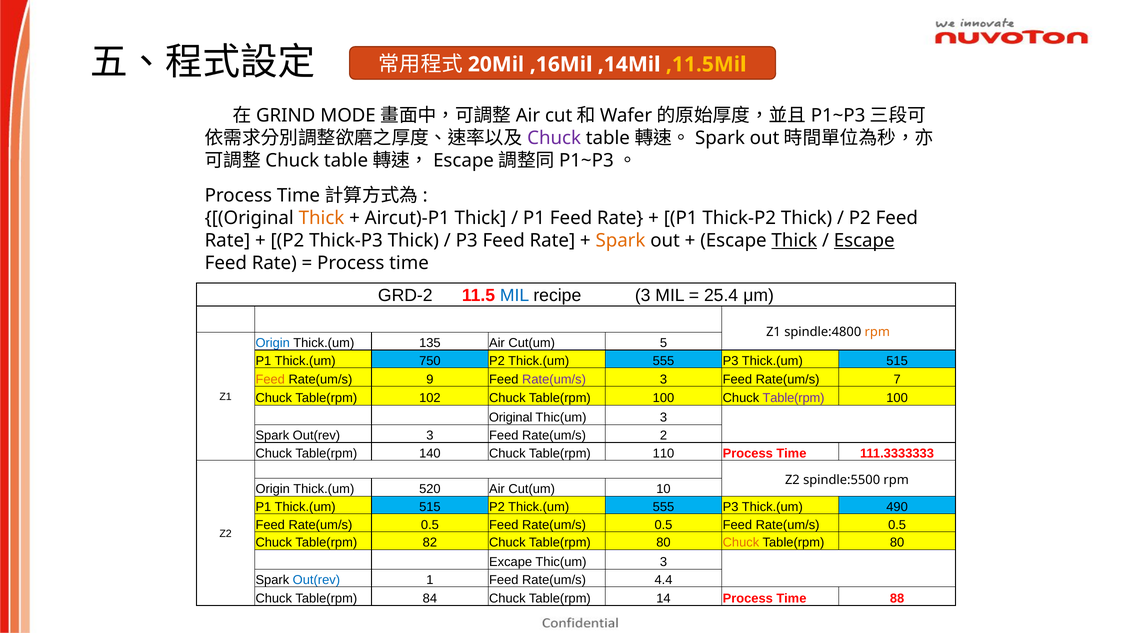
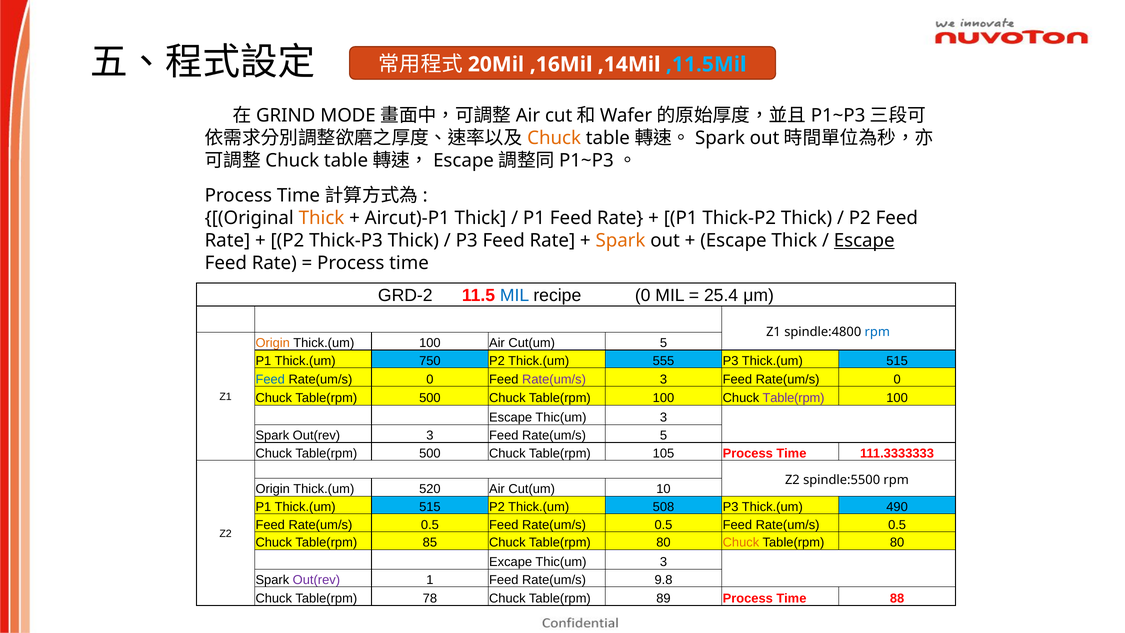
,11.5Mil colour: yellow -> light blue
Chuck at (554, 138) colour: purple -> orange
Thick at (794, 240) underline: present -> none
recipe 3: 3 -> 0
rpm at (877, 332) colour: orange -> blue
Origin at (273, 343) colour: blue -> orange
Thick.(um 135: 135 -> 100
Feed at (270, 379) colour: orange -> blue
9 at (430, 379): 9 -> 0
3 Feed Rate(um/s 7: 7 -> 0
102 at (430, 398): 102 -> 500
Original at (511, 418): Original -> Escape
Rate(um/s 2: 2 -> 5
140 at (430, 453): 140 -> 500
110: 110 -> 105
515 P2 Thick.(um 555: 555 -> 508
82: 82 -> 85
Out(rev at (316, 580) colour: blue -> purple
4.4: 4.4 -> 9.8
84: 84 -> 78
14: 14 -> 89
